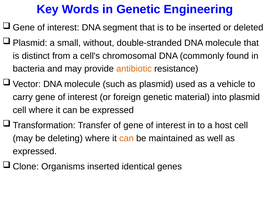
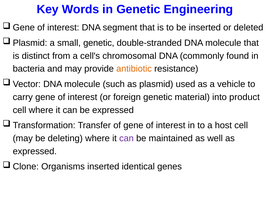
small without: without -> genetic
into plasmid: plasmid -> product
can at (126, 138) colour: orange -> purple
